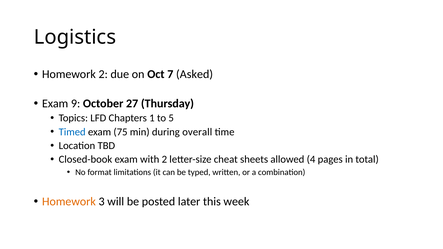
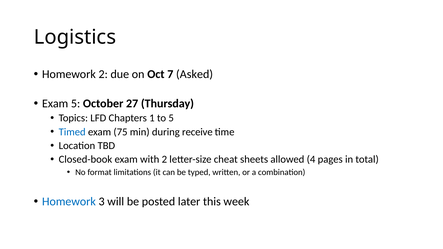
Exam 9: 9 -> 5
overall: overall -> receive
Homework at (69, 202) colour: orange -> blue
